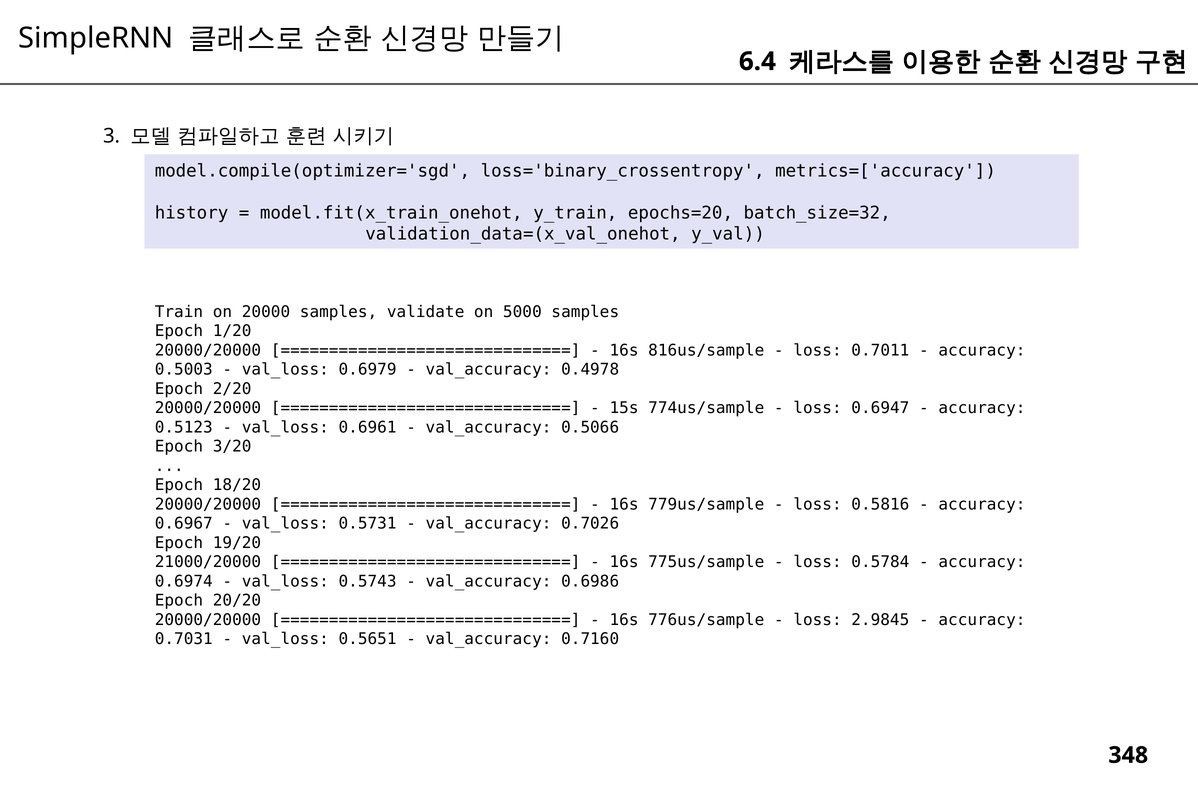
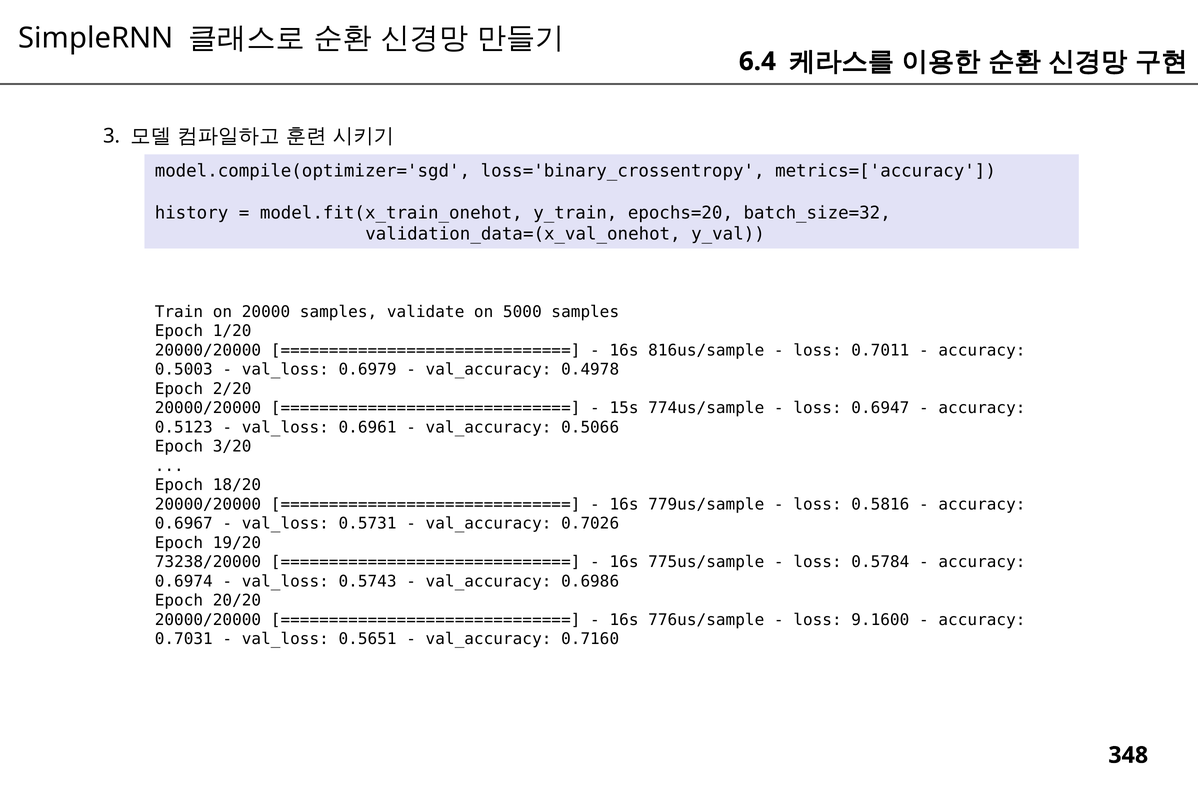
21000/20000: 21000/20000 -> 73238/20000
2.9845: 2.9845 -> 9.1600
